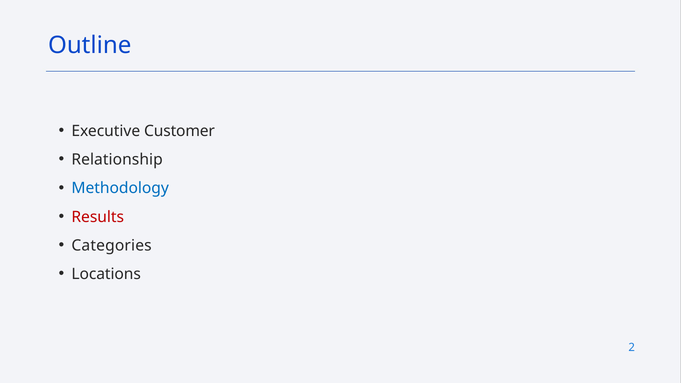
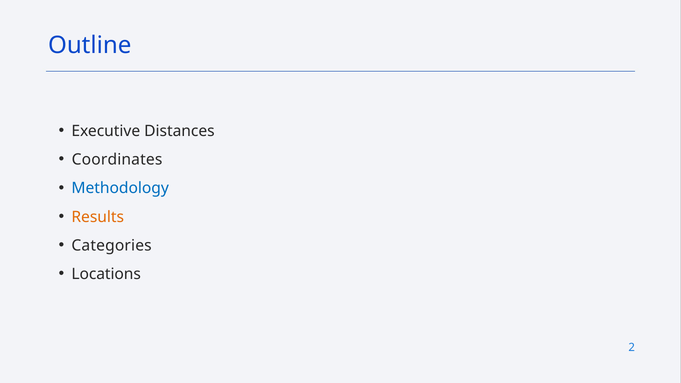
Customer: Customer -> Distances
Relationship: Relationship -> Coordinates
Results colour: red -> orange
